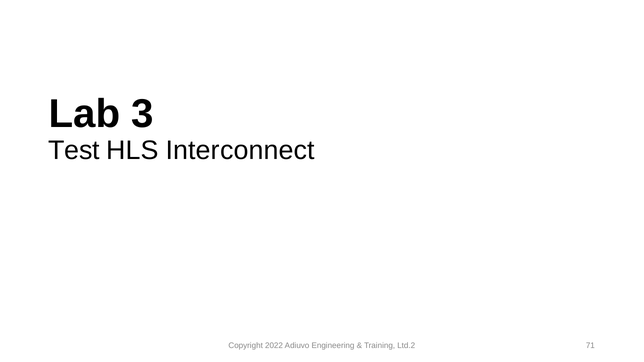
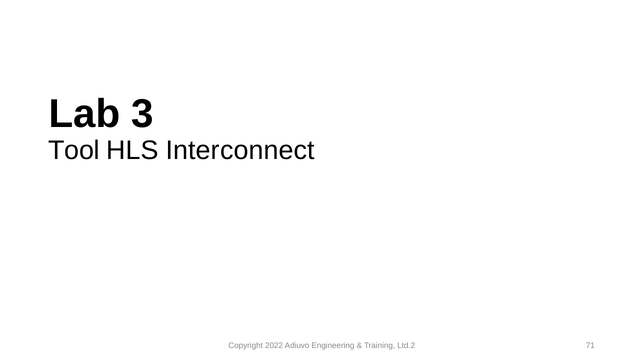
Test: Test -> Tool
